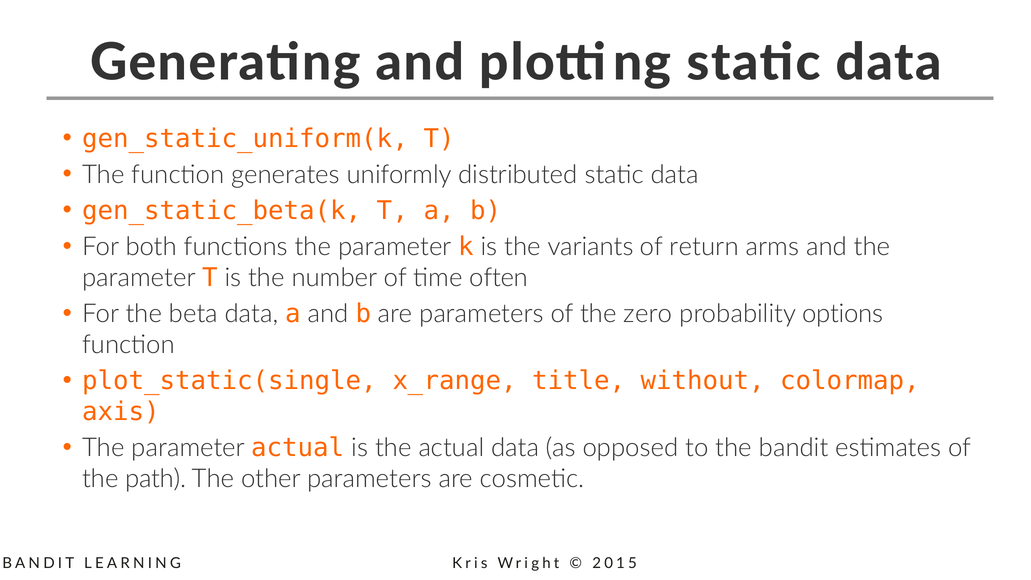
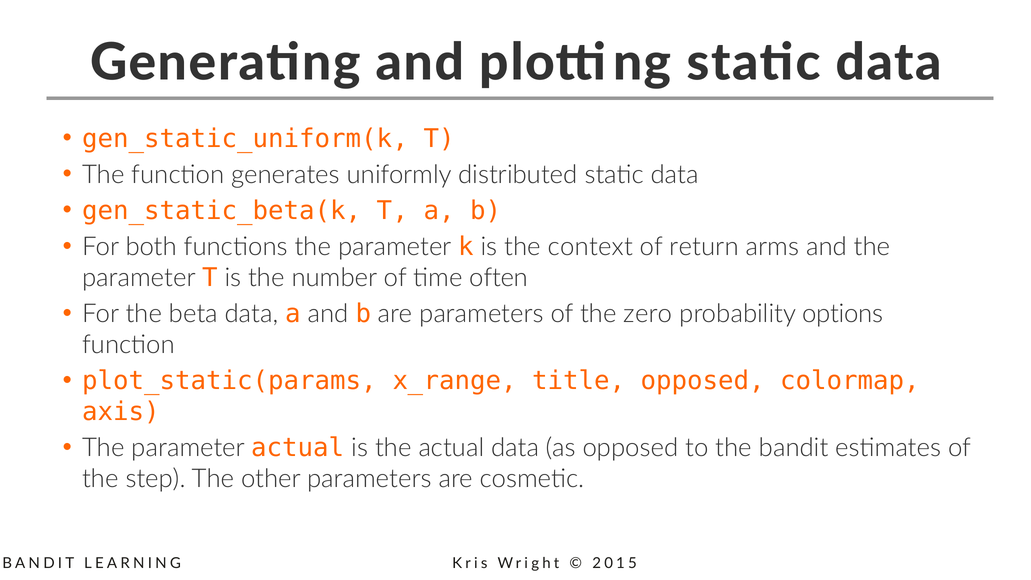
variants: variants -> context
plot_static(single: plot_static(single -> plot_static(params
title without: without -> opposed
path: path -> step
